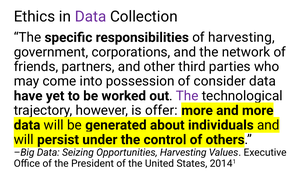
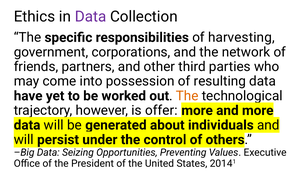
consider: consider -> resulting
The at (187, 96) colour: purple -> orange
Opportunities Harvesting: Harvesting -> Preventing
